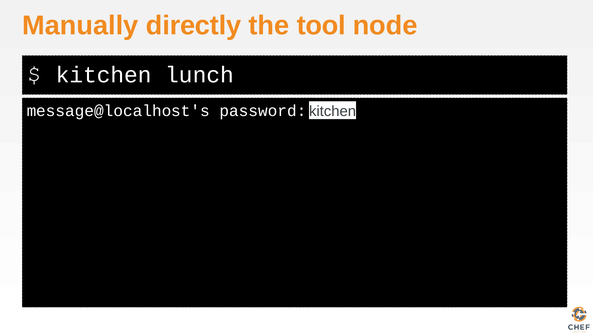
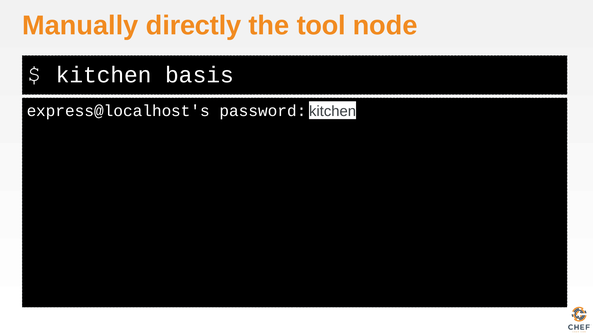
lunch: lunch -> basis
message@localhost's: message@localhost's -> express@localhost's
